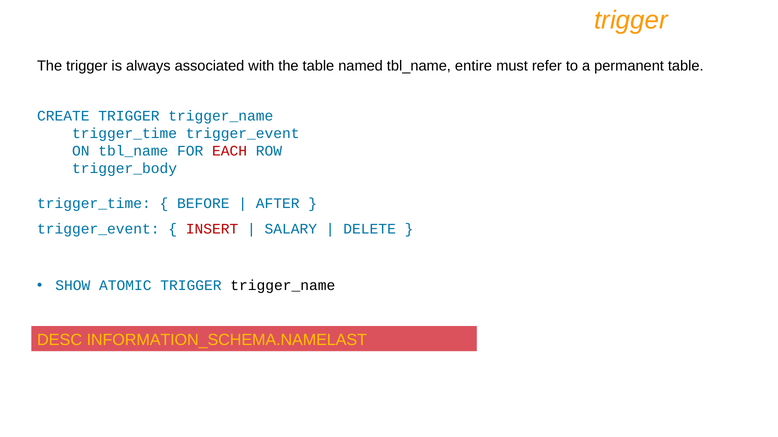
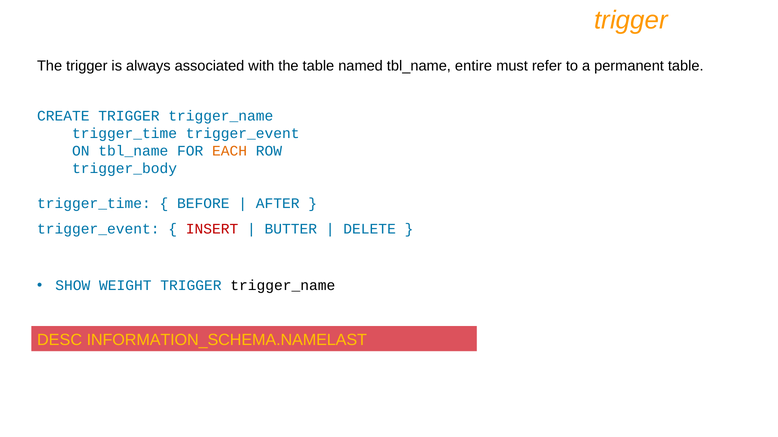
EACH colour: red -> orange
SALARY: SALARY -> BUTTER
ATOMIC: ATOMIC -> WEIGHT
